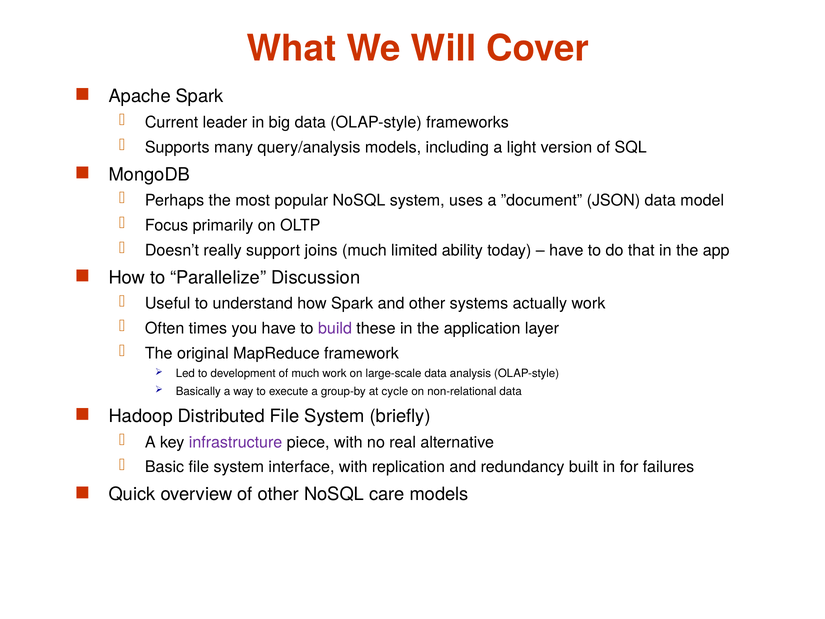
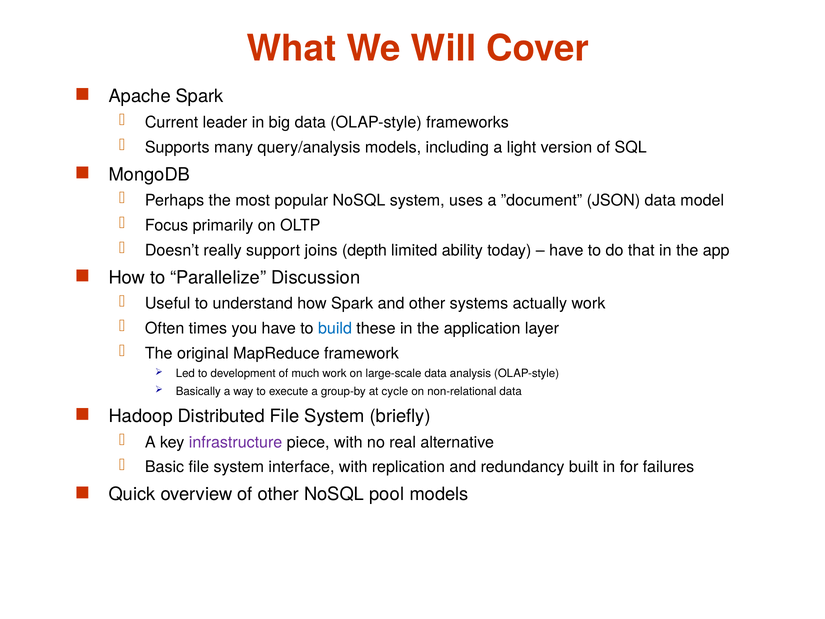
joins much: much -> depth
build colour: purple -> blue
care: care -> pool
